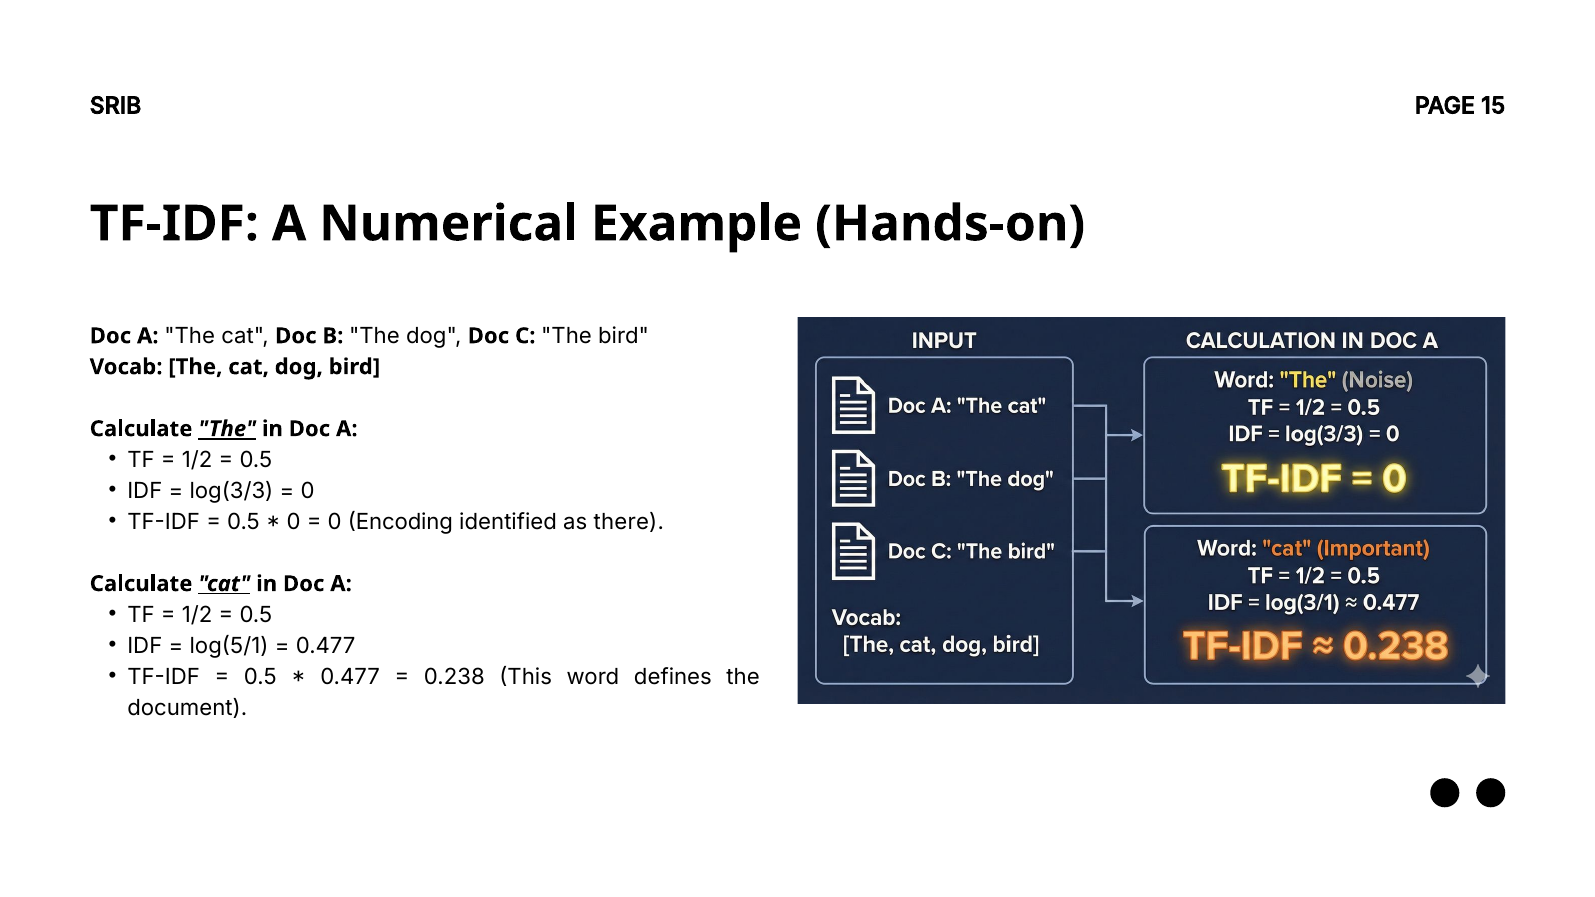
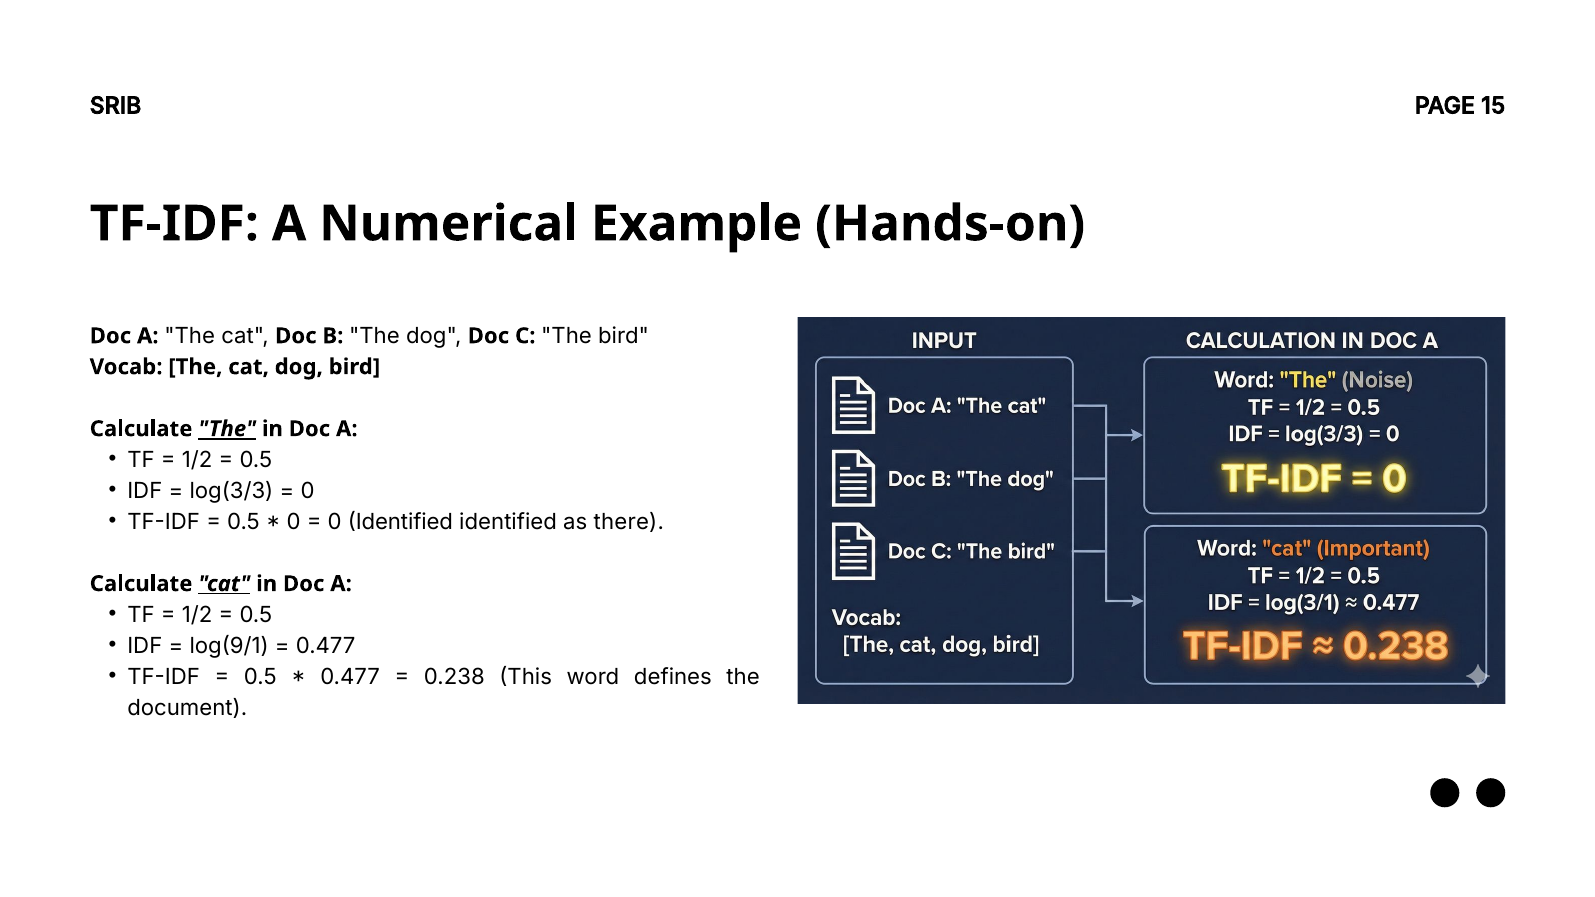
0 Encoding: Encoding -> Identified
log(5/1: log(5/1 -> log(9/1
